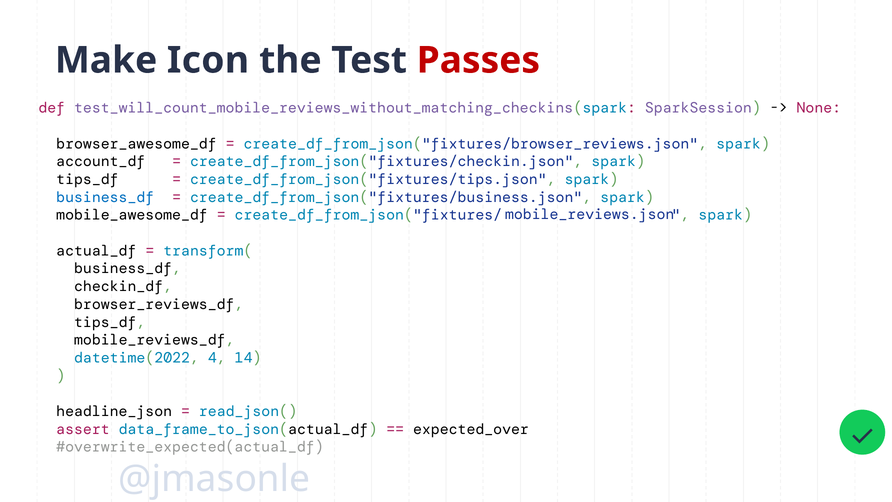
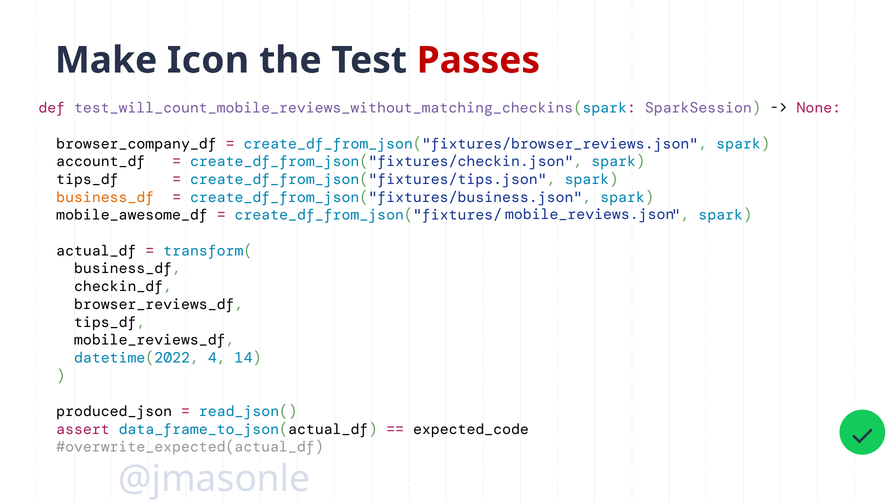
browser_awesome_df: browser_awesome_df -> browser_company_df
business_df at (105, 197) colour: blue -> orange
headline_json: headline_json -> produced_json
expected_over: expected_over -> expected_code
